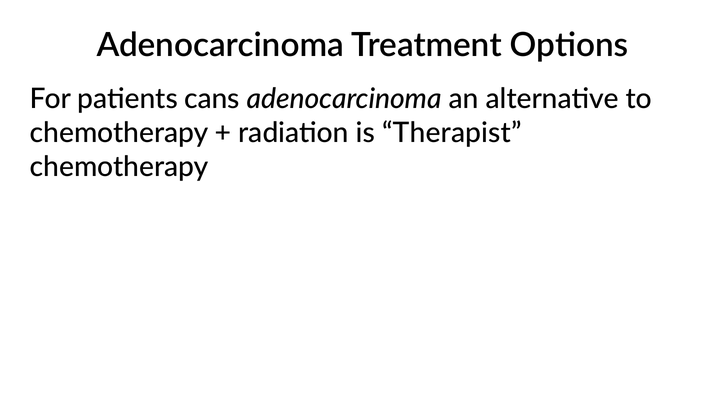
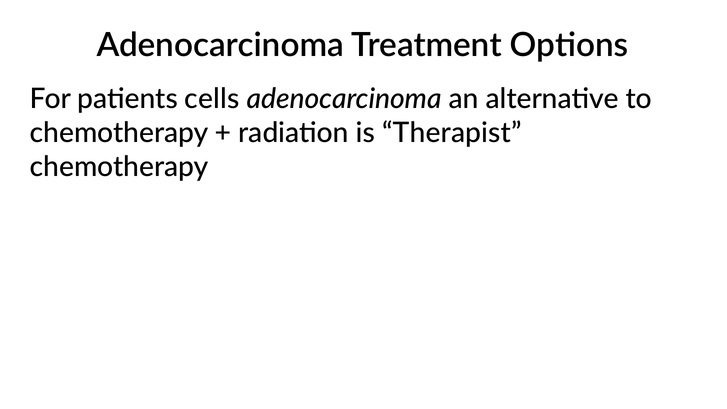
cans: cans -> cells
